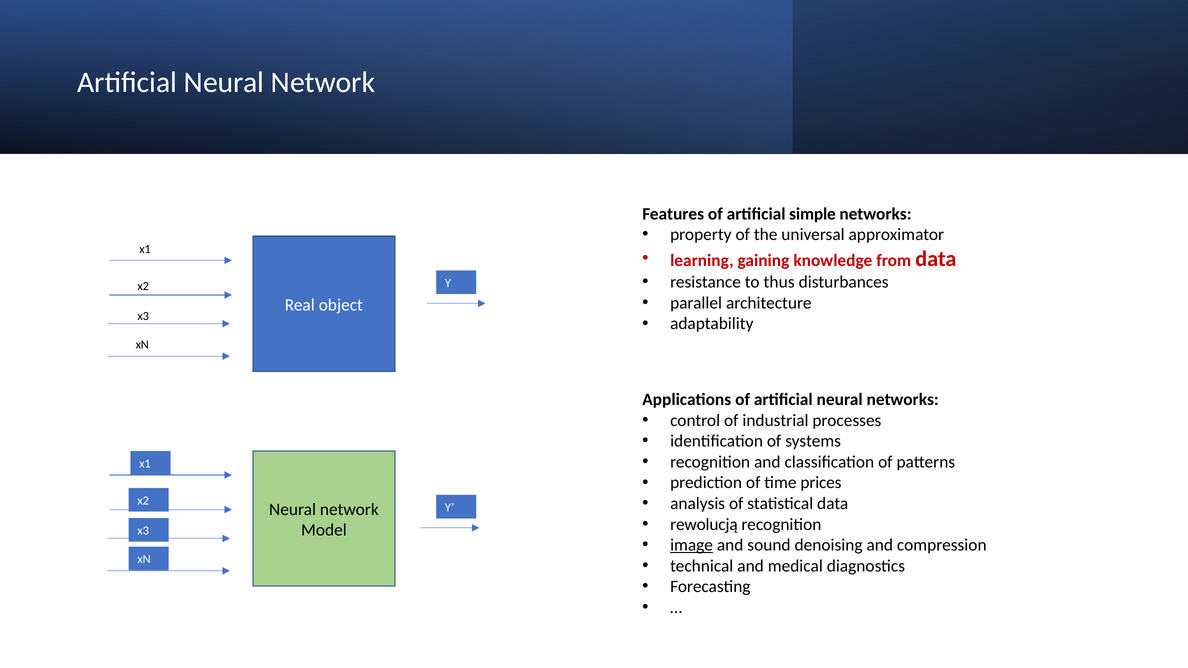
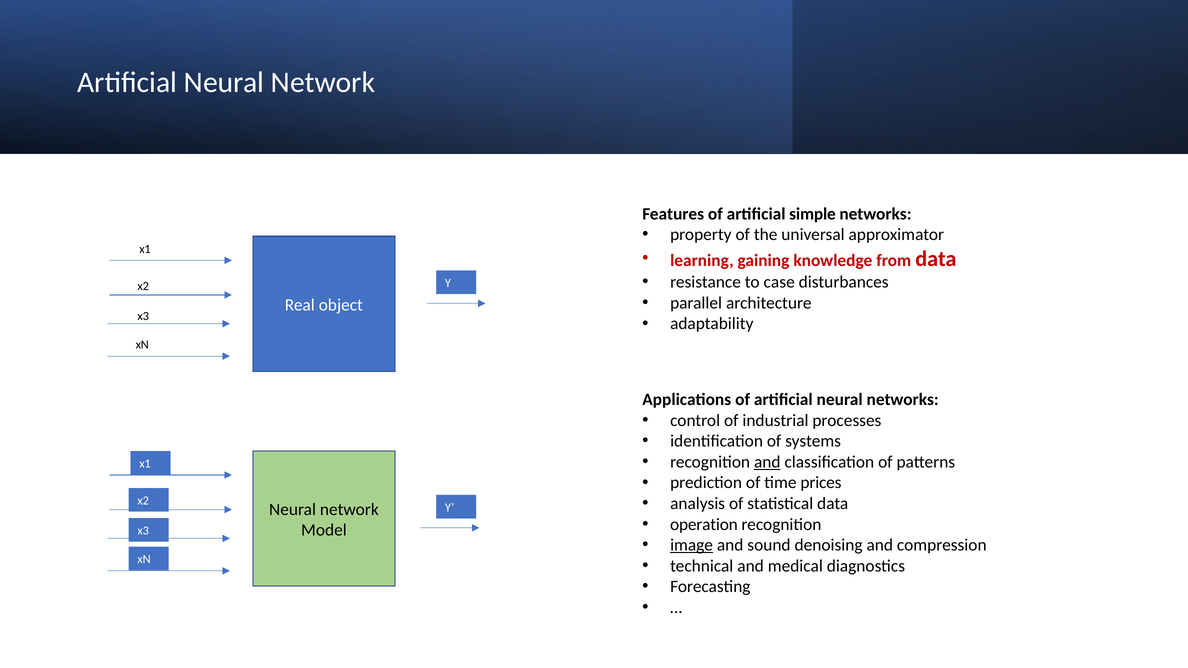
thus: thus -> case
and at (767, 462) underline: none -> present
rewolucją: rewolucją -> operation
